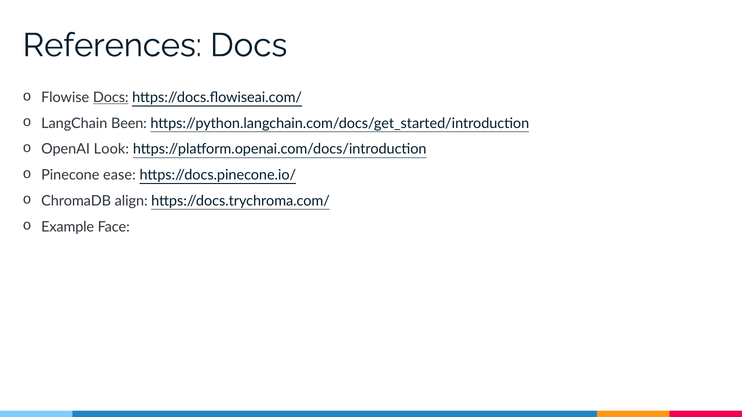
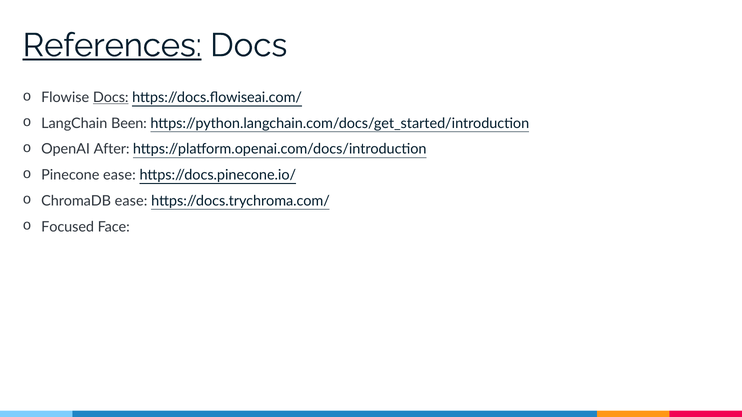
References underline: none -> present
Look: Look -> After
ChromaDB align: align -> ease
Example: Example -> Focused
